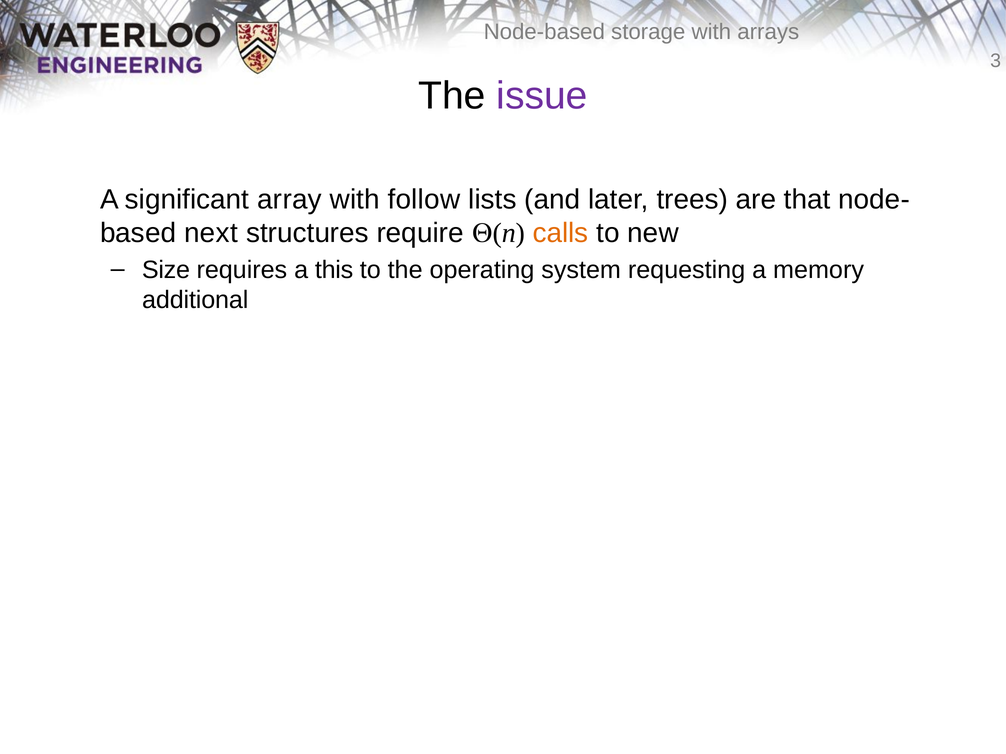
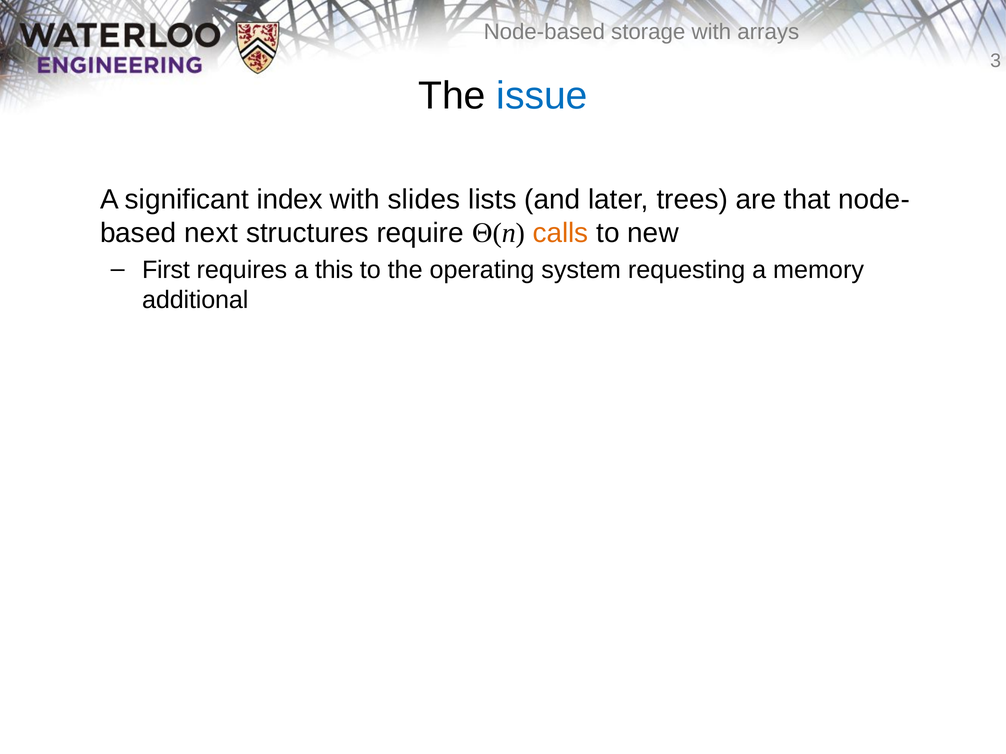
issue colour: purple -> blue
array: array -> index
follow: follow -> slides
Size: Size -> First
